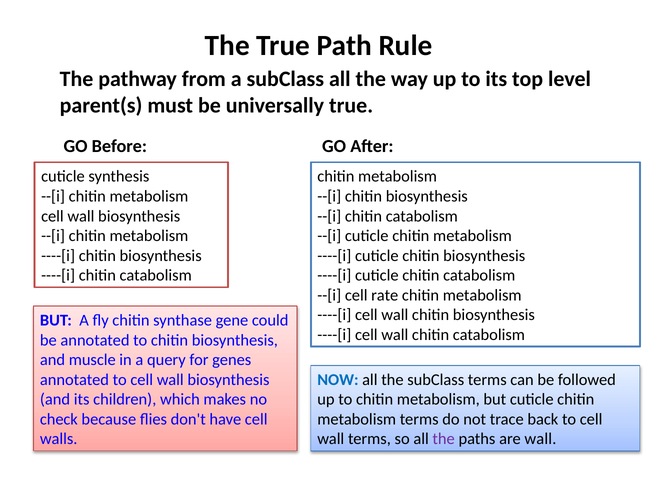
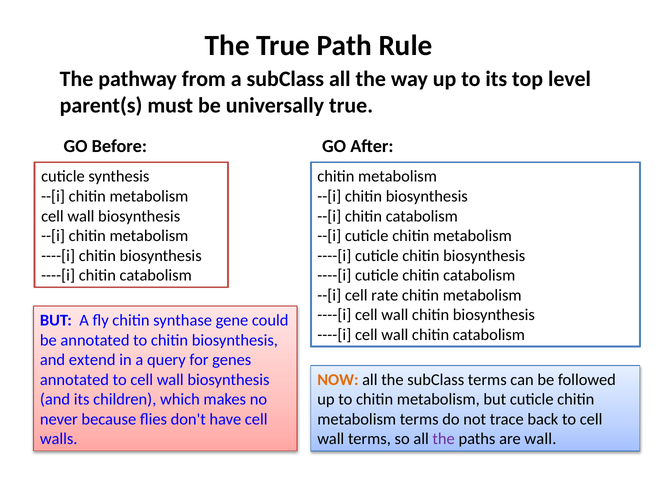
muscle: muscle -> extend
NOW colour: blue -> orange
check: check -> never
